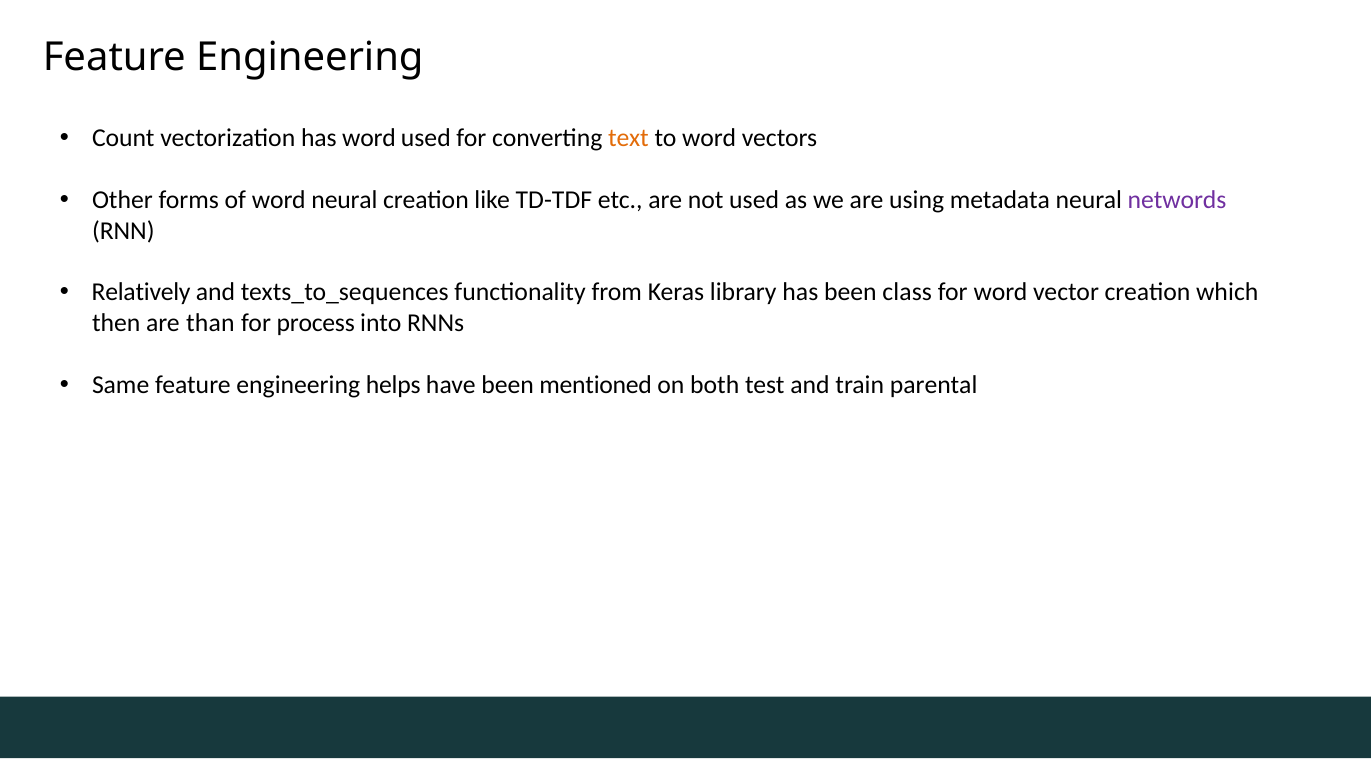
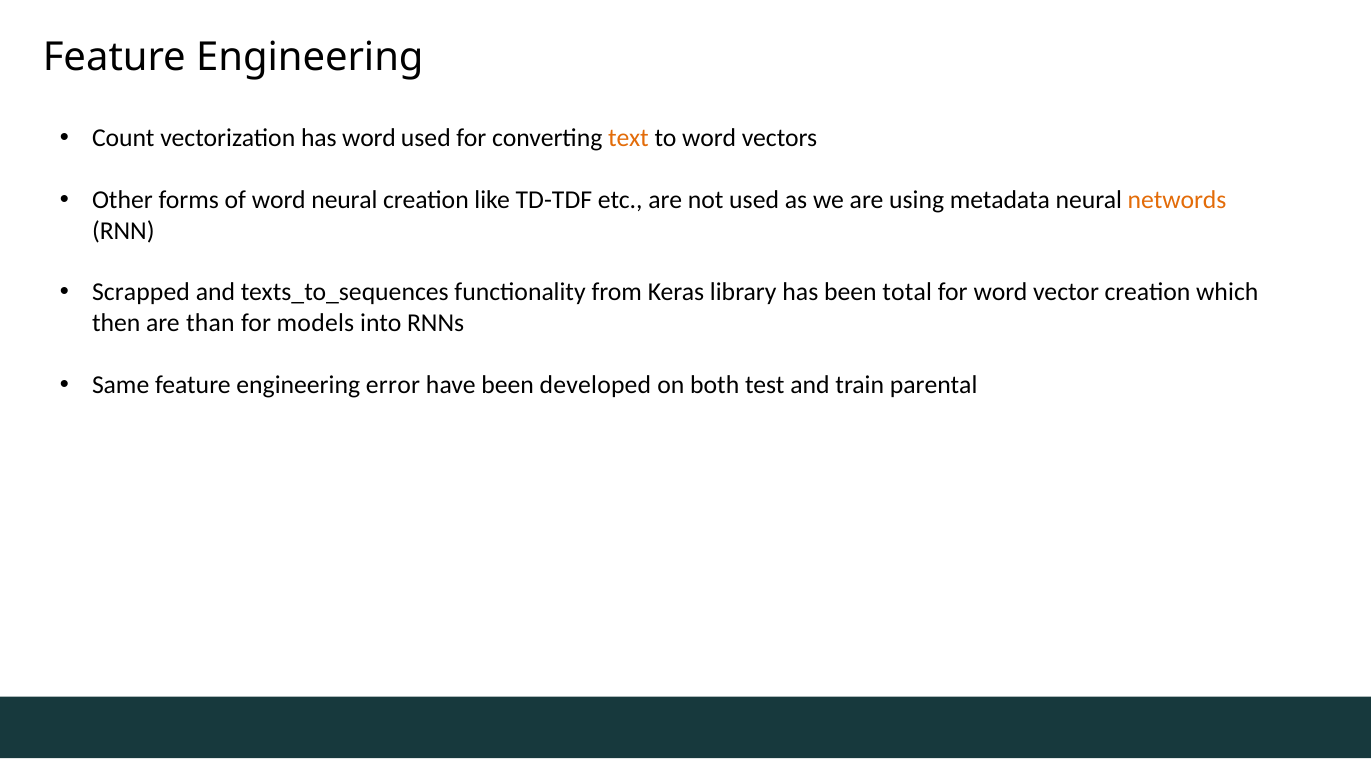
networds colour: purple -> orange
Relatively: Relatively -> Scrapped
class: class -> total
process: process -> models
helps: helps -> error
mentioned: mentioned -> developed
